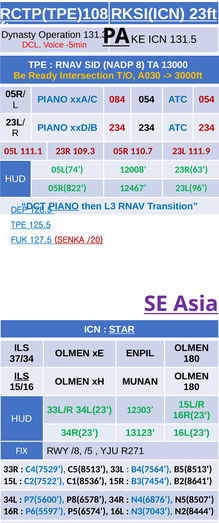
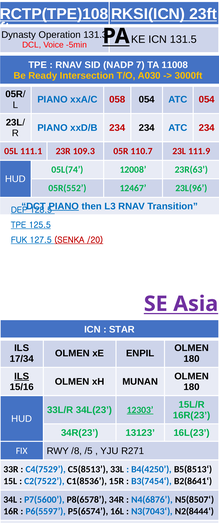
8: 8 -> 7
13000: 13000 -> 11008
084: 084 -> 058
05R(822: 05R(822 -> 05R(552
STAR underline: present -> none
37/34: 37/34 -> 17/34
12303 underline: none -> present
B4(7564: B4(7564 -> B4(4250
